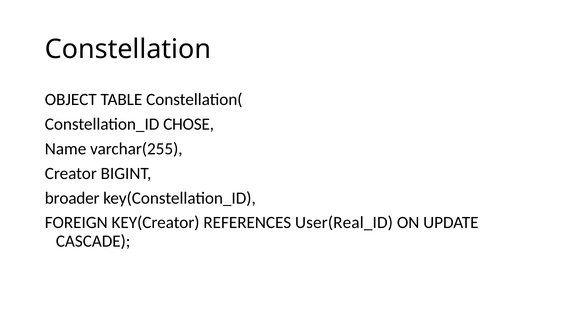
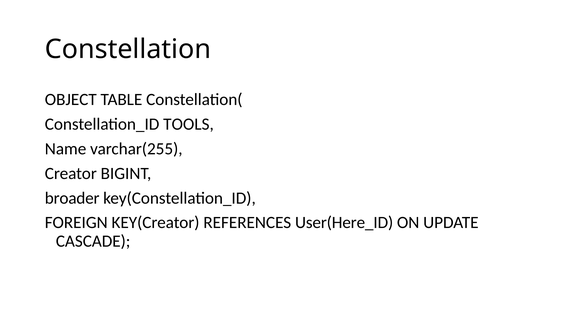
CHOSE: CHOSE -> TOOLS
User(Real_ID: User(Real_ID -> User(Here_ID
